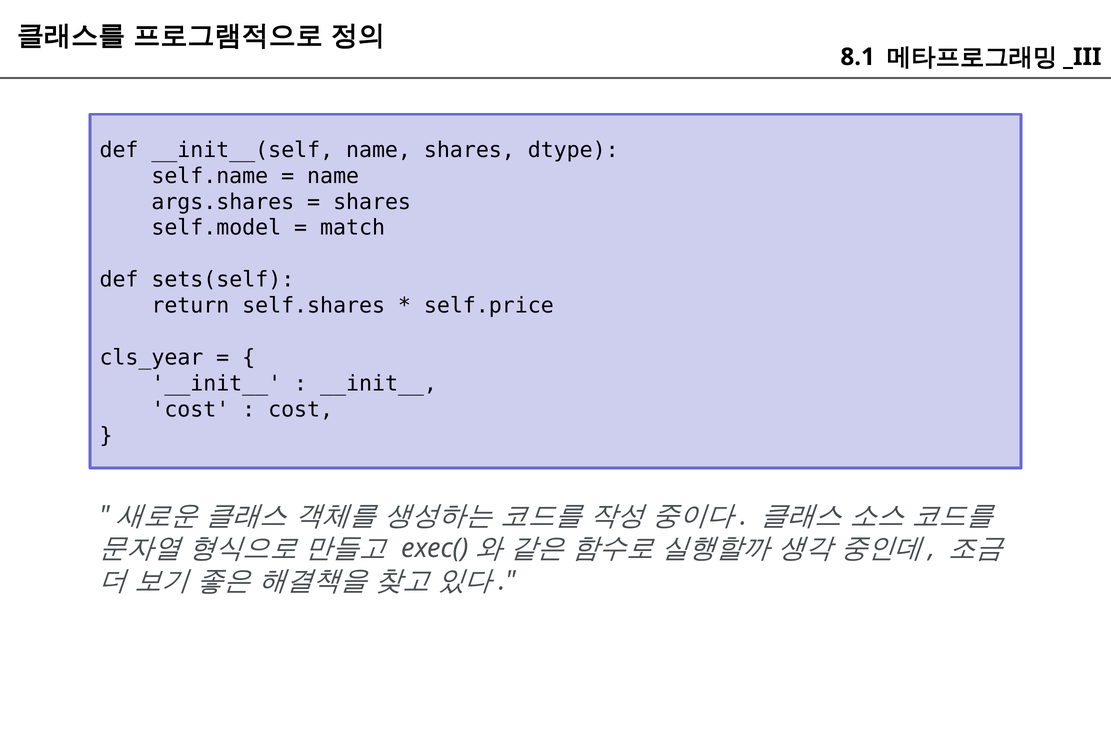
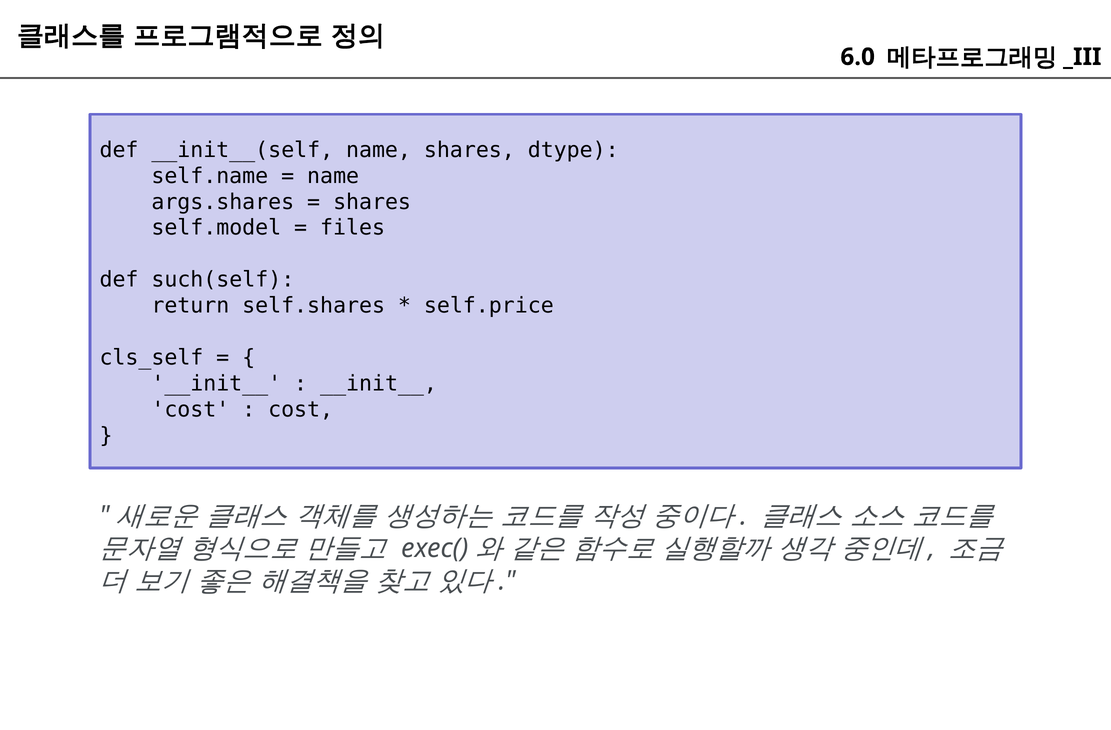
8.1: 8.1 -> 6.0
match: match -> files
sets(self: sets(self -> such(self
cls_year: cls_year -> cls_self
